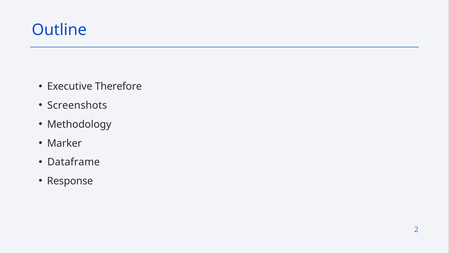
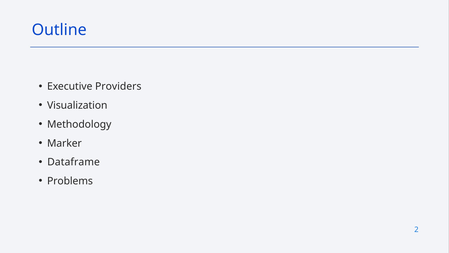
Therefore: Therefore -> Providers
Screenshots: Screenshots -> Visualization
Response: Response -> Problems
